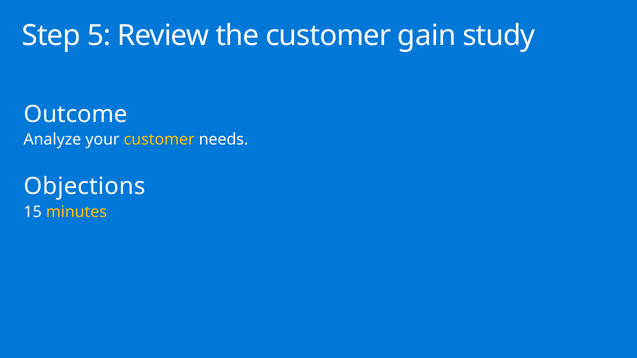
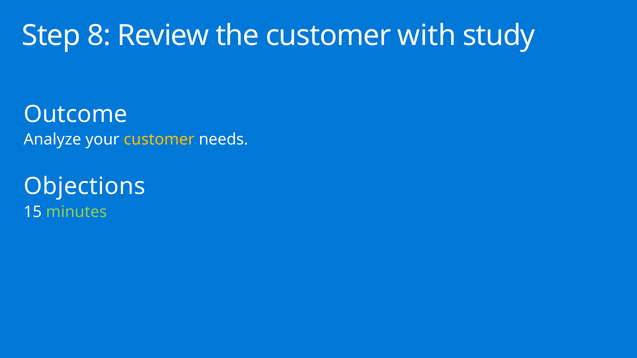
5: 5 -> 8
gain: gain -> with
minutes colour: yellow -> light green
